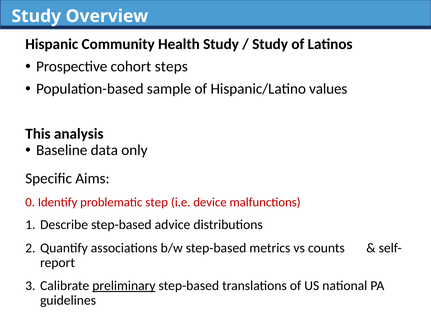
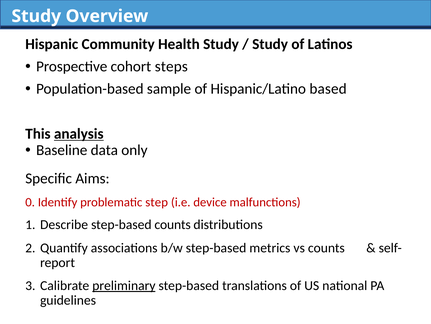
values: values -> based
analysis underline: none -> present
step-based advice: advice -> counts
